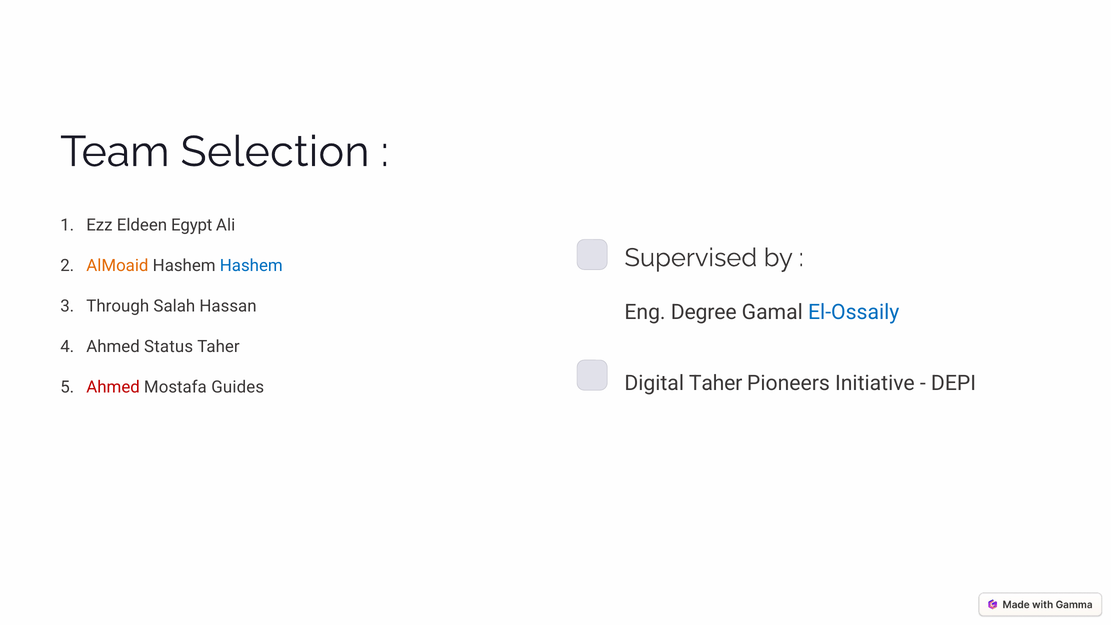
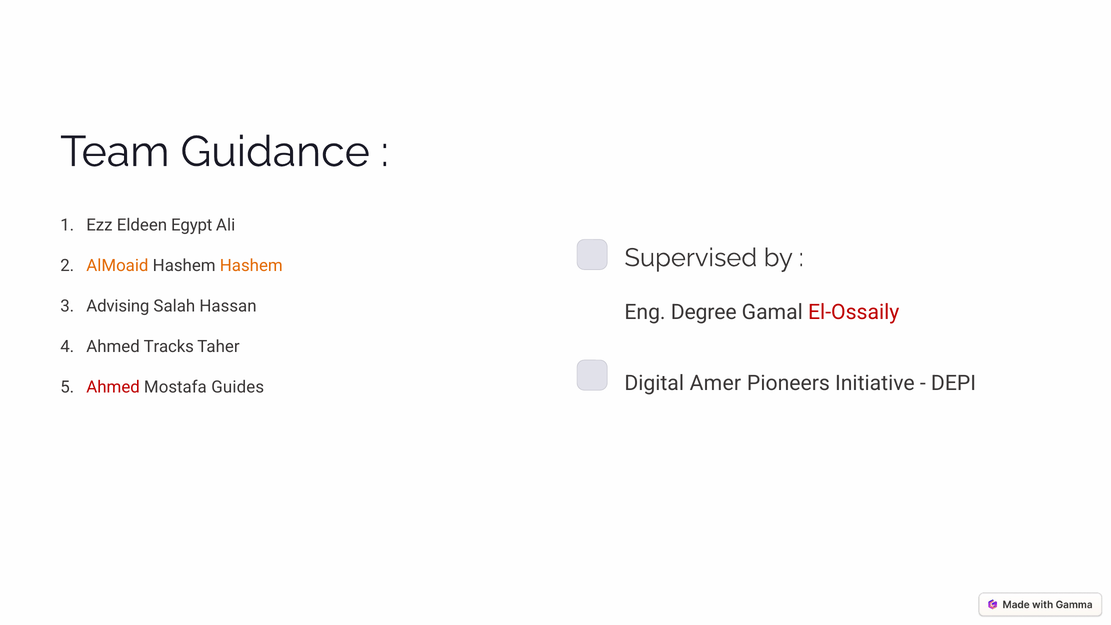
Selection: Selection -> Guidance
Hashem at (251, 266) colour: blue -> orange
Through: Through -> Advising
El-Ossaily colour: blue -> red
Status: Status -> Tracks
Digital Taher: Taher -> Amer
